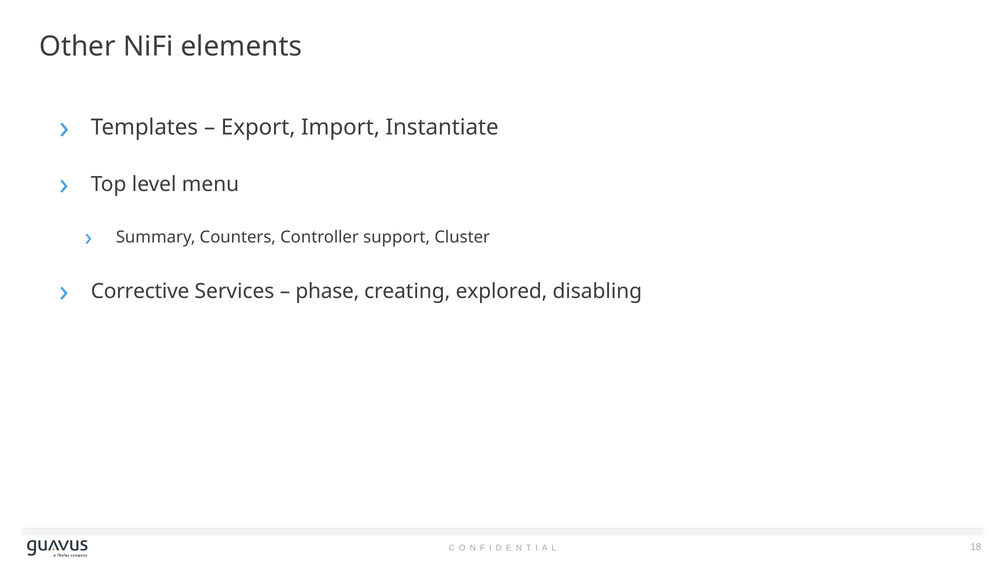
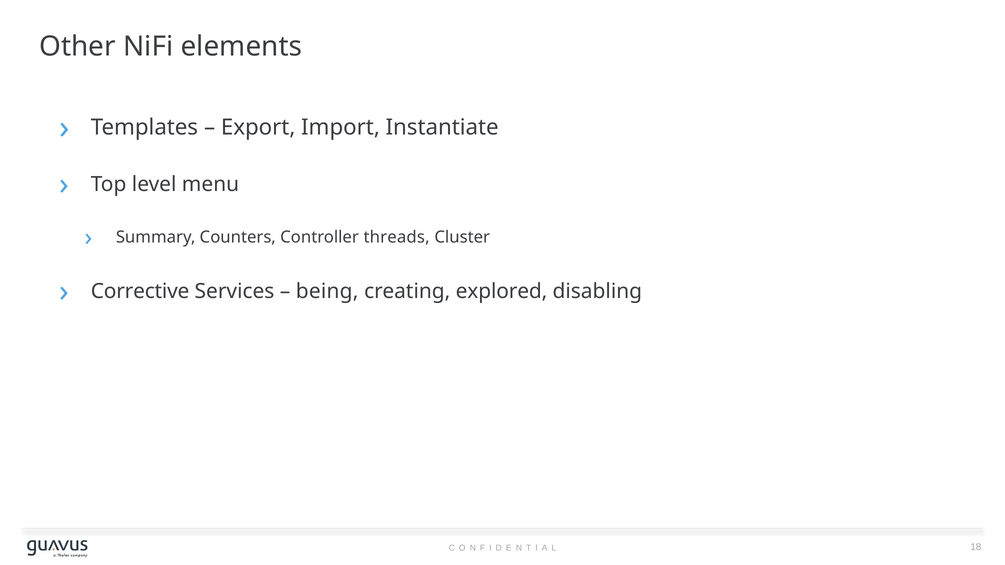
support: support -> threads
phase: phase -> being
